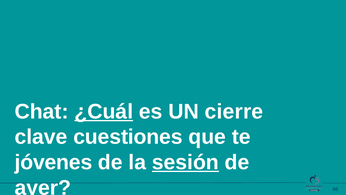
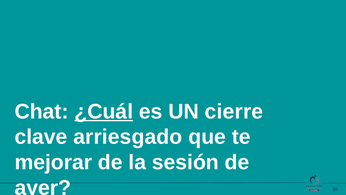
cuestiones: cuestiones -> arriesgado
jóvenes: jóvenes -> mejorar
sesión underline: present -> none
